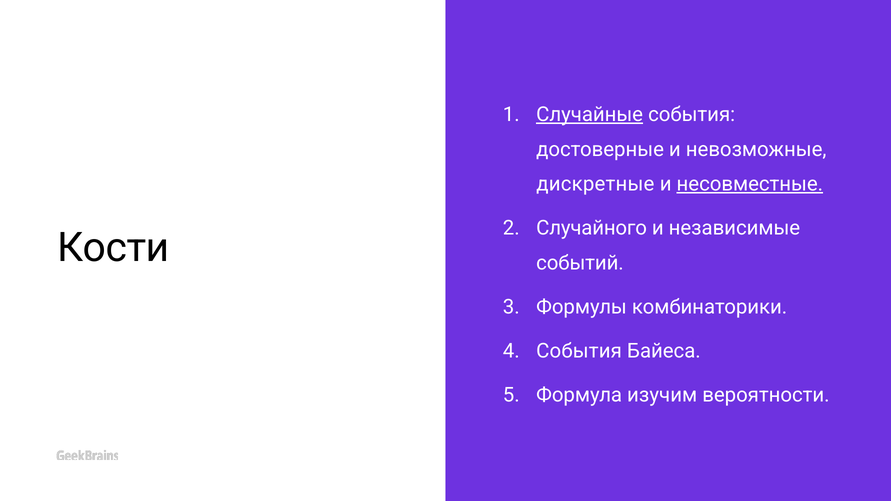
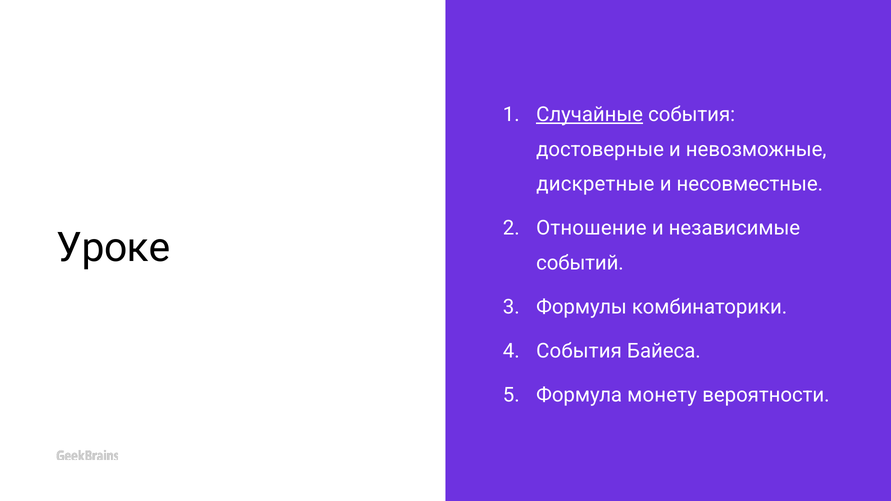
несовместные underline: present -> none
Случайного: Случайного -> Отношение
Кости: Кости -> Уроке
изучим: изучим -> монету
